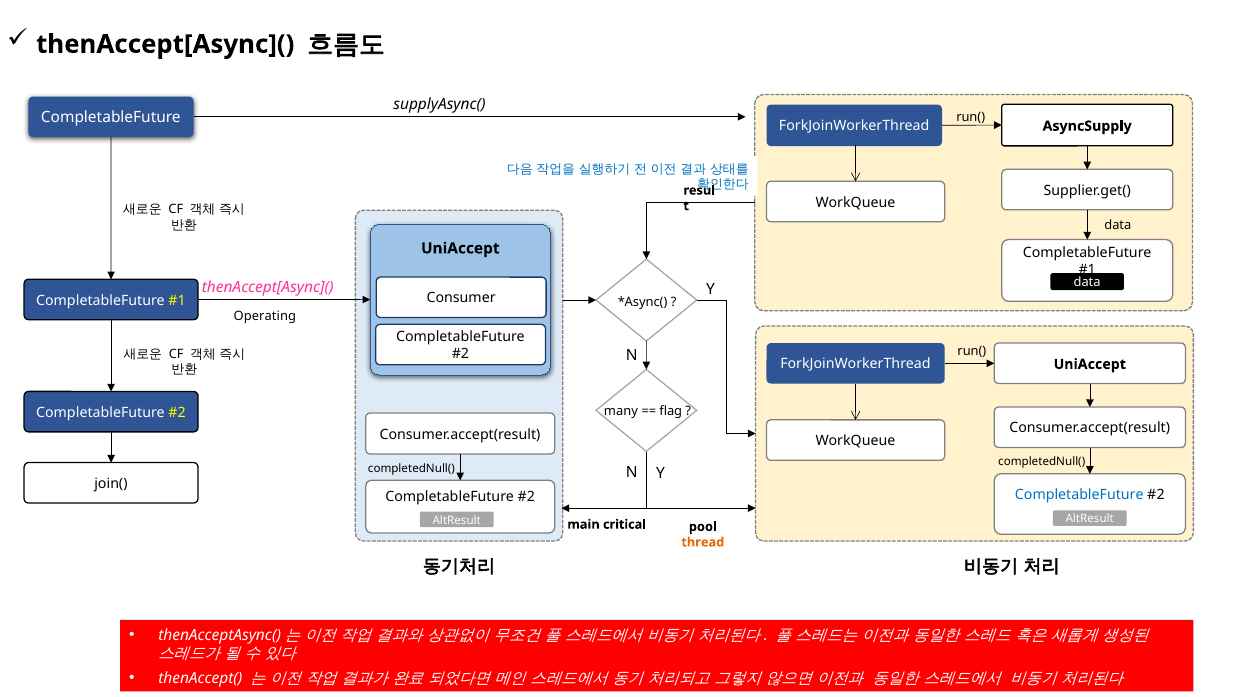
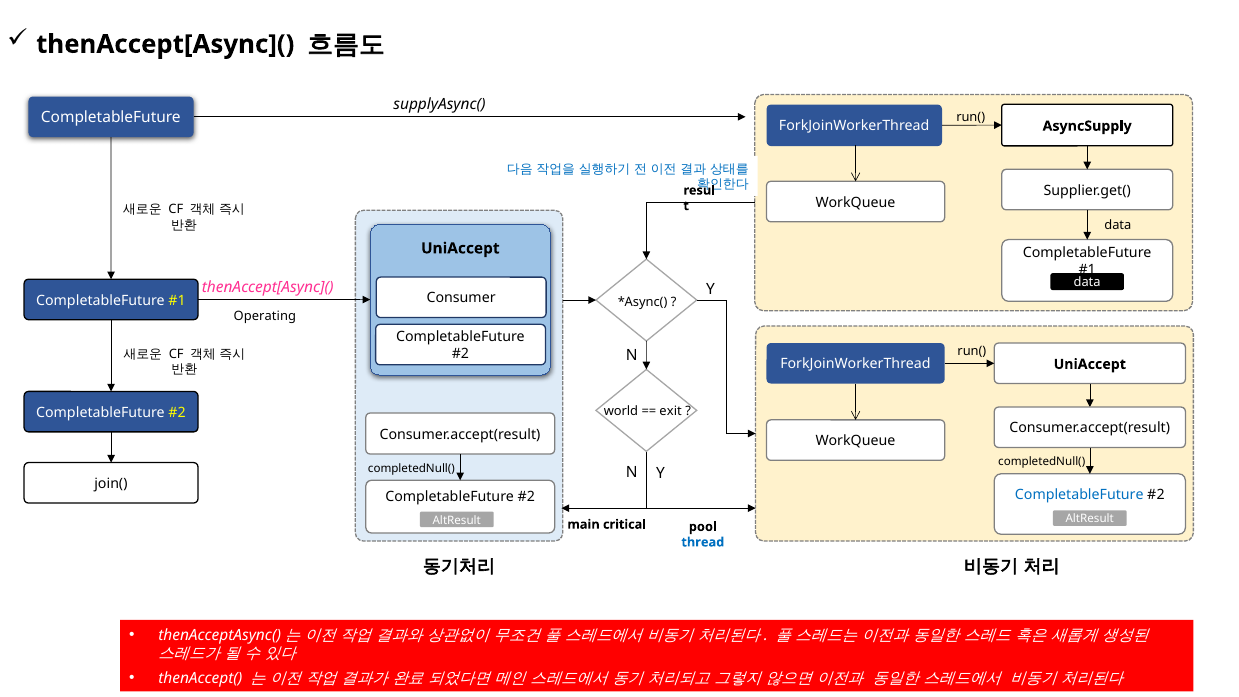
many: many -> world
flag: flag -> exit
thread colour: orange -> blue
